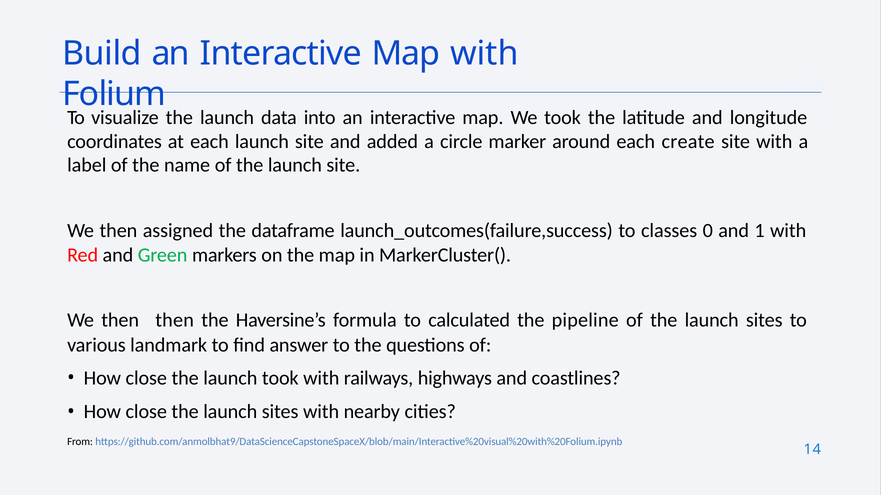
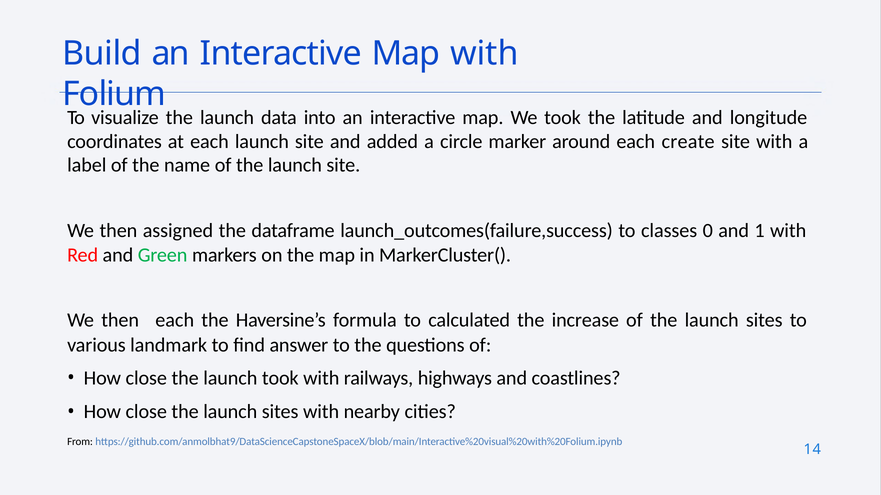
then then: then -> each
pipeline: pipeline -> increase
